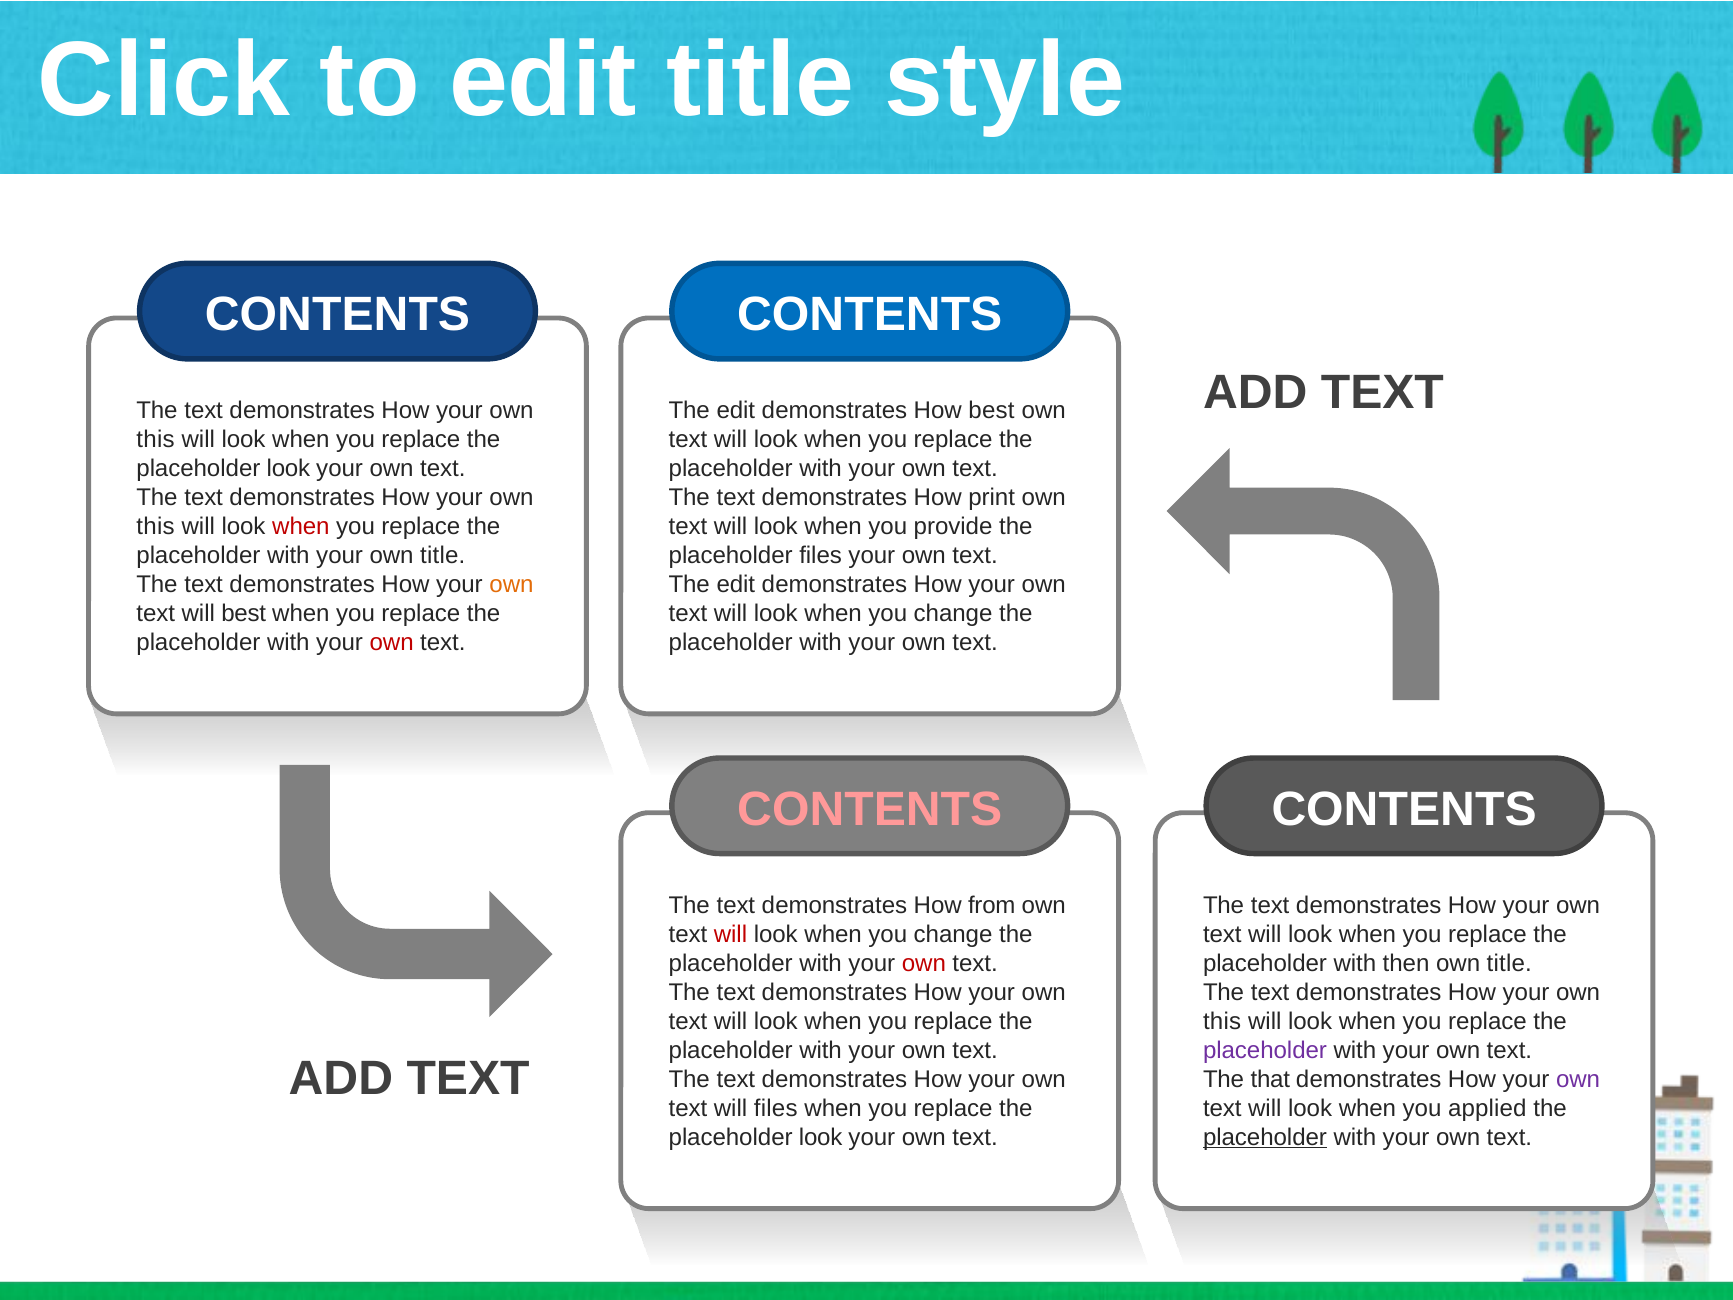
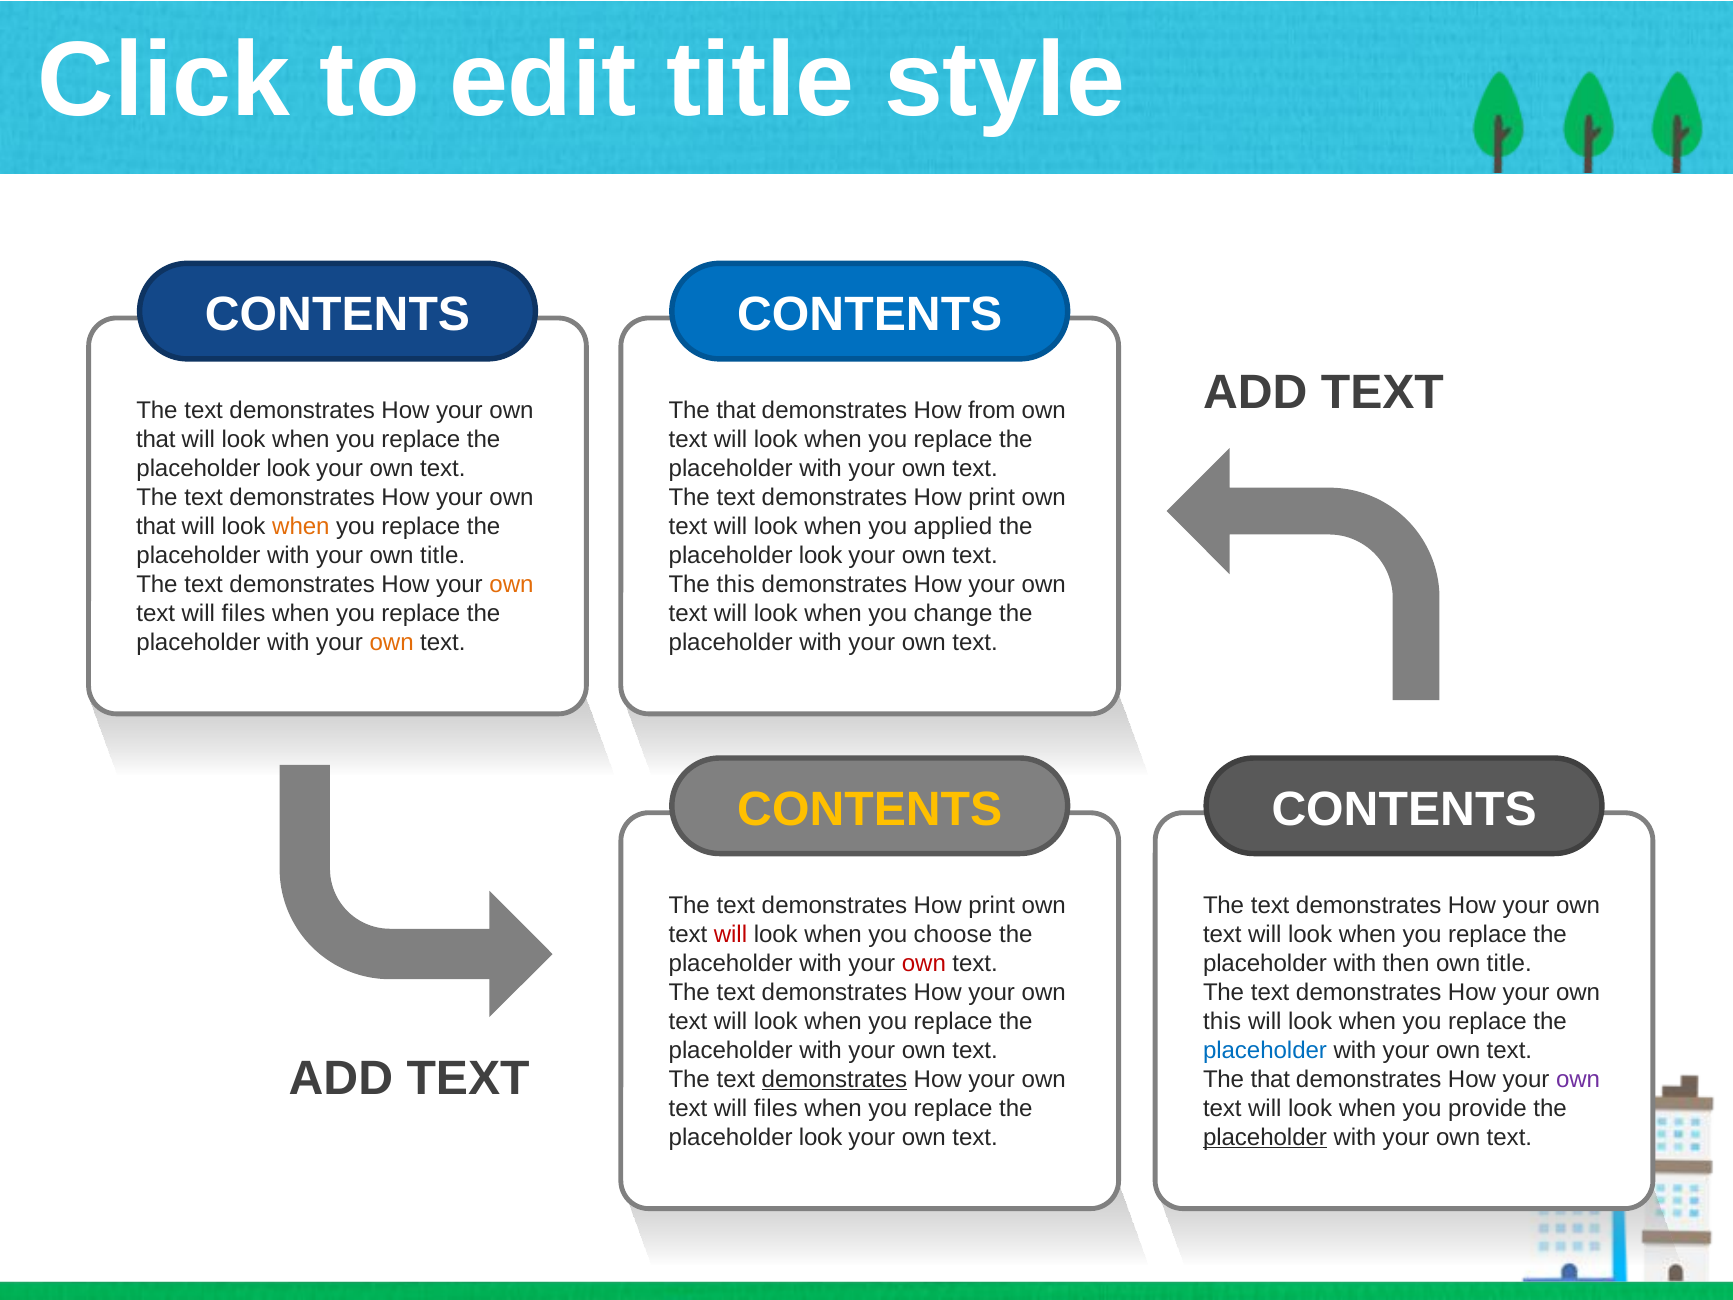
edit at (736, 411): edit -> that
How best: best -> from
this at (156, 440): this -> that
this at (156, 527): this -> that
when at (301, 527) colour: red -> orange
provide: provide -> applied
files at (821, 556): files -> look
edit at (736, 584): edit -> this
best at (244, 613): best -> files
own at (392, 642) colour: red -> orange
CONTENTS at (870, 809) colour: pink -> yellow
from at (992, 906): from -> print
change at (953, 934): change -> choose
placeholder at (1265, 1050) colour: purple -> blue
demonstrates at (834, 1079) underline: none -> present
applied: applied -> provide
